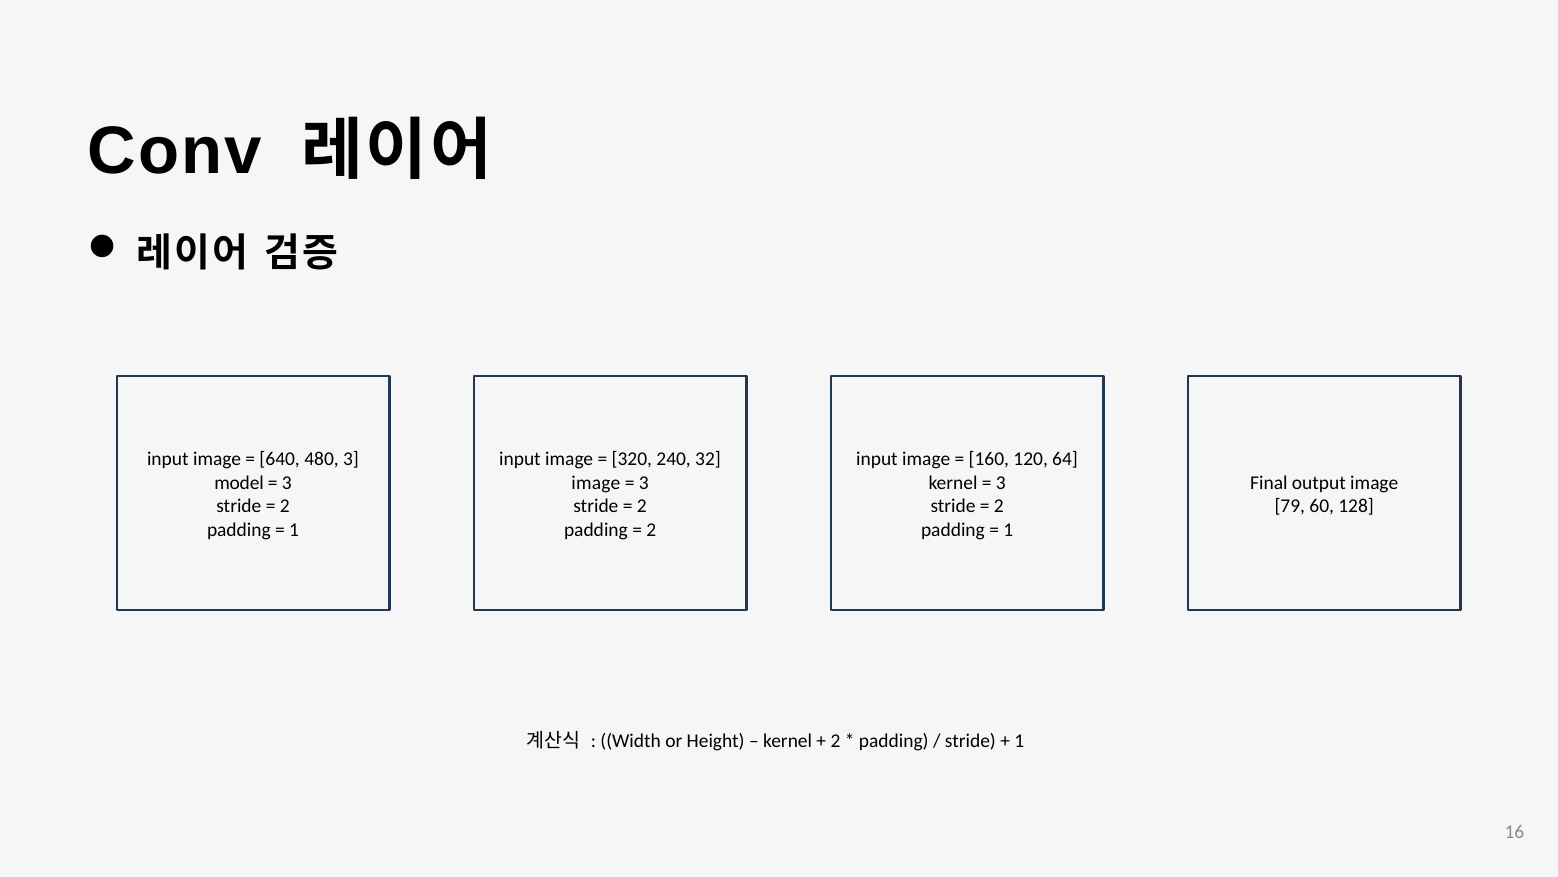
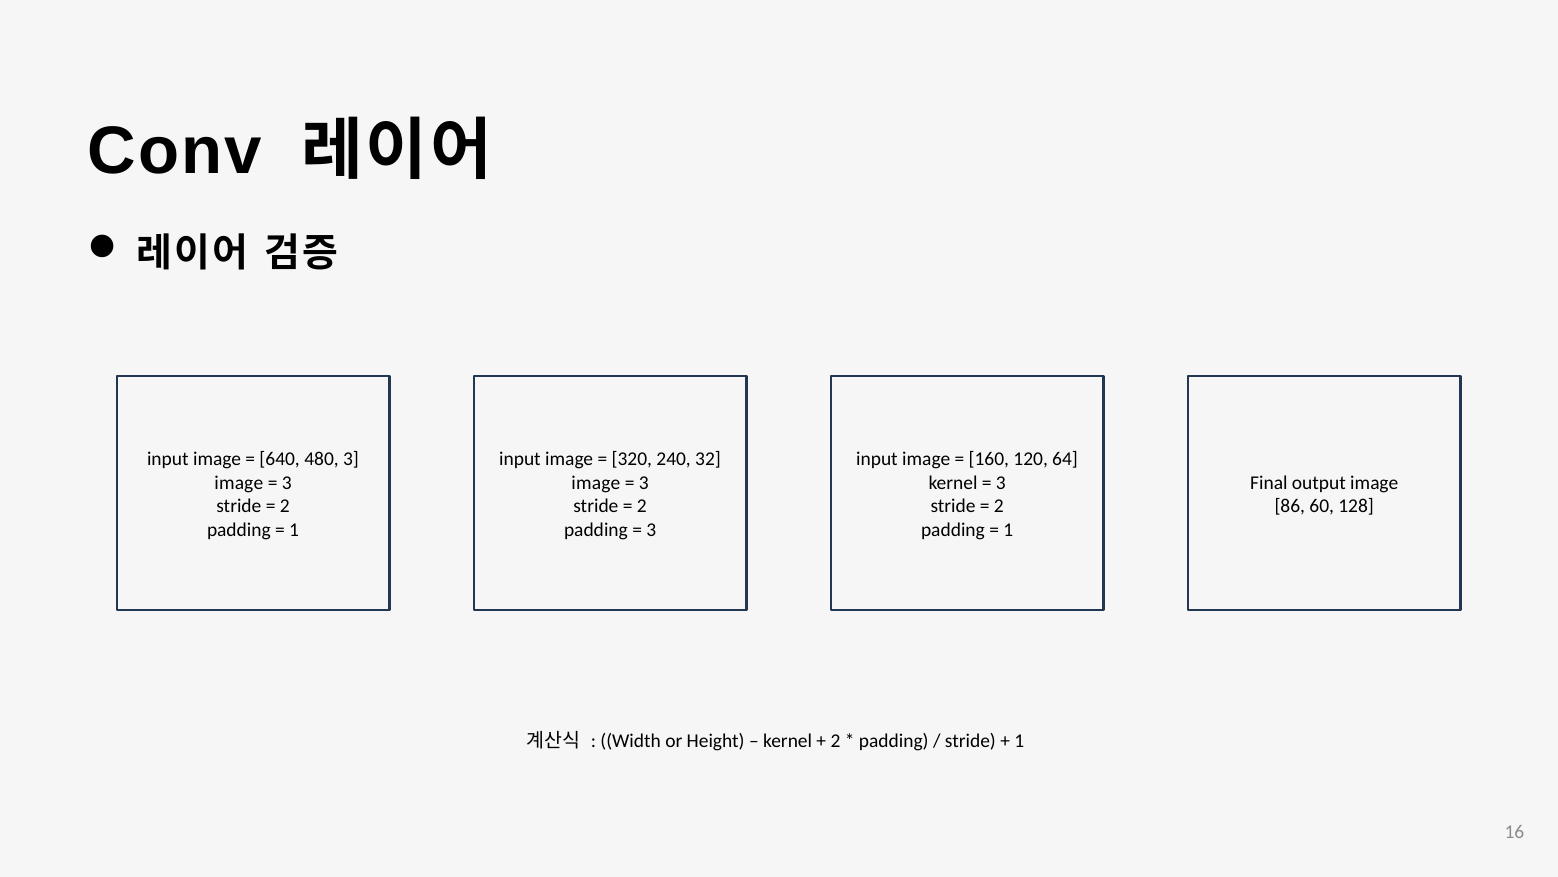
model at (239, 483): model -> image
79: 79 -> 86
2 at (651, 529): 2 -> 3
